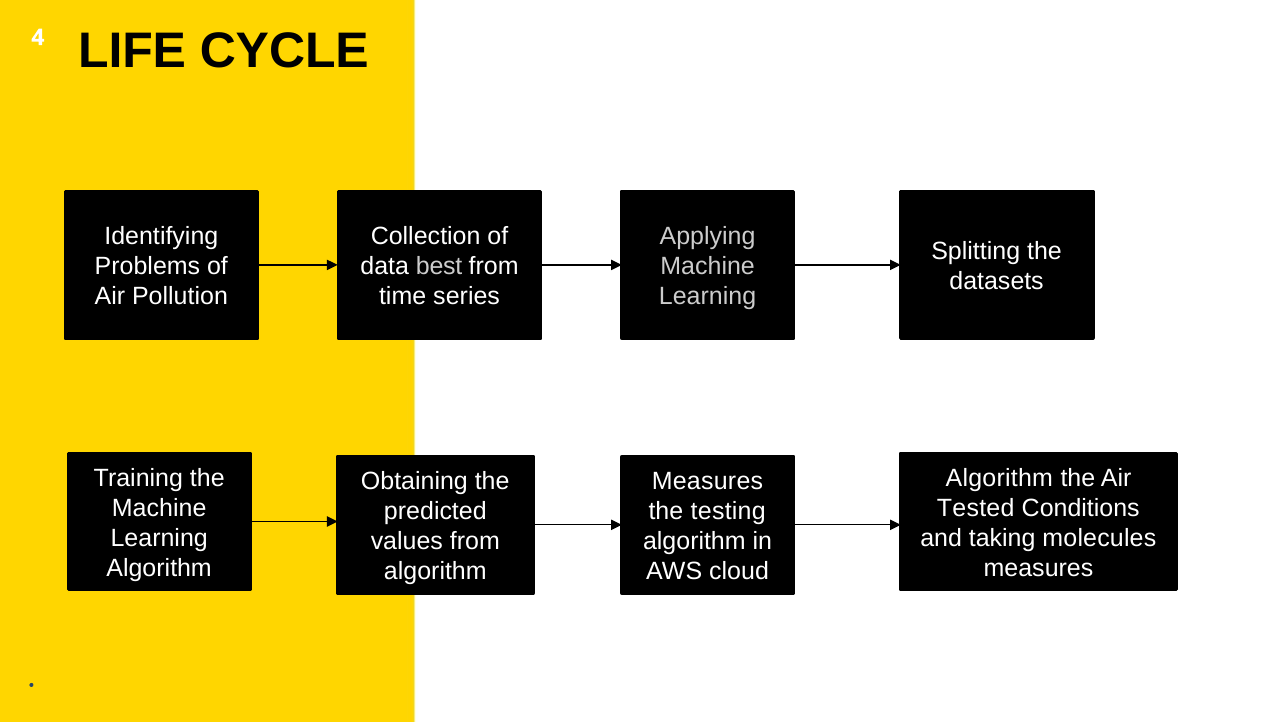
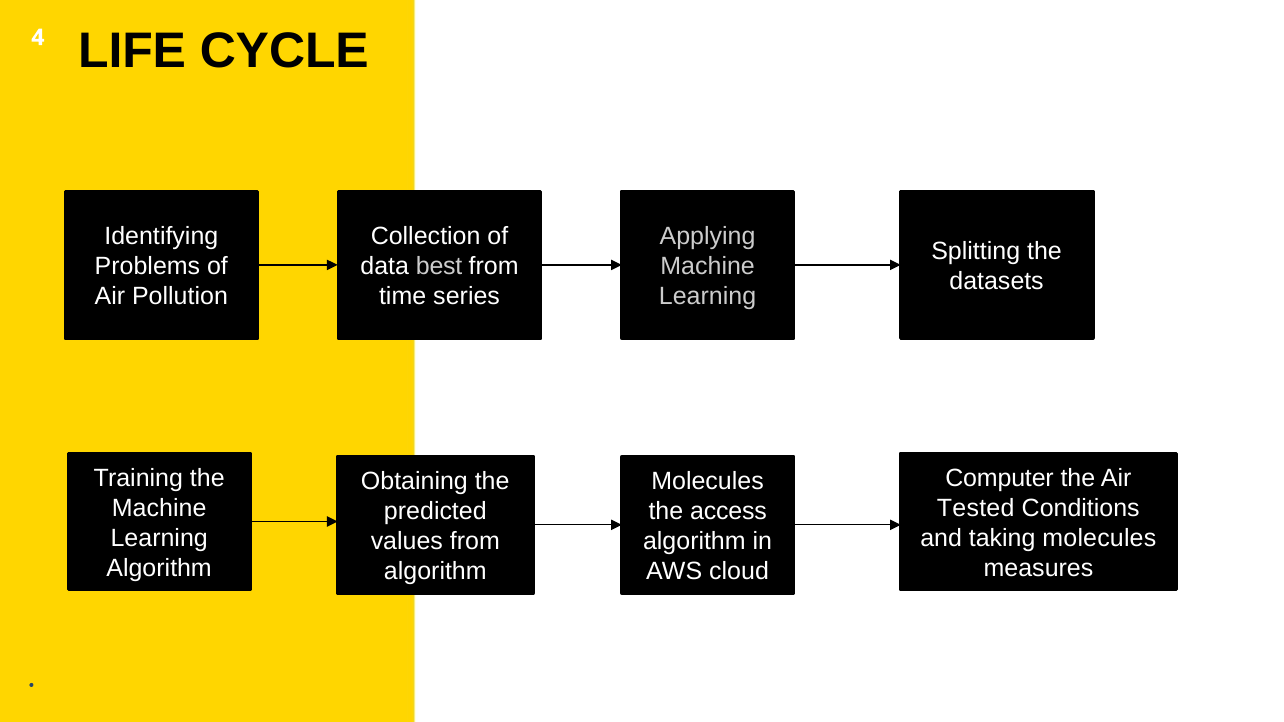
Algorithm at (999, 478): Algorithm -> Computer
Measures at (707, 482): Measures -> Molecules
testing: testing -> access
